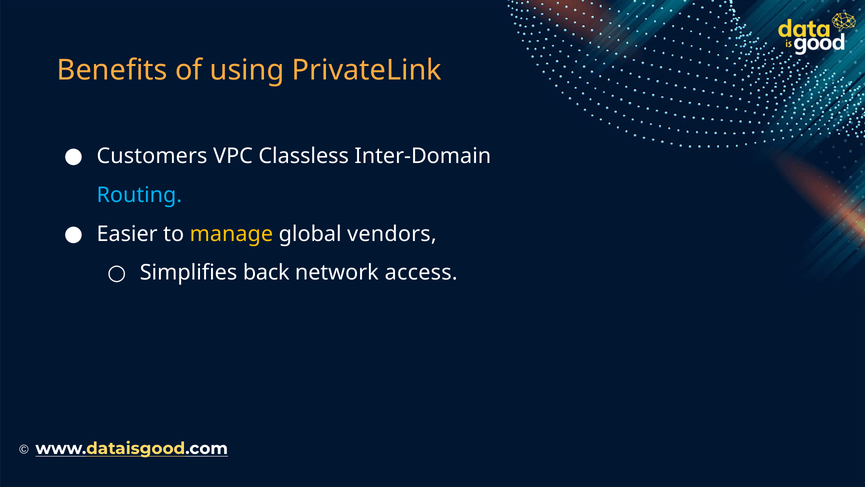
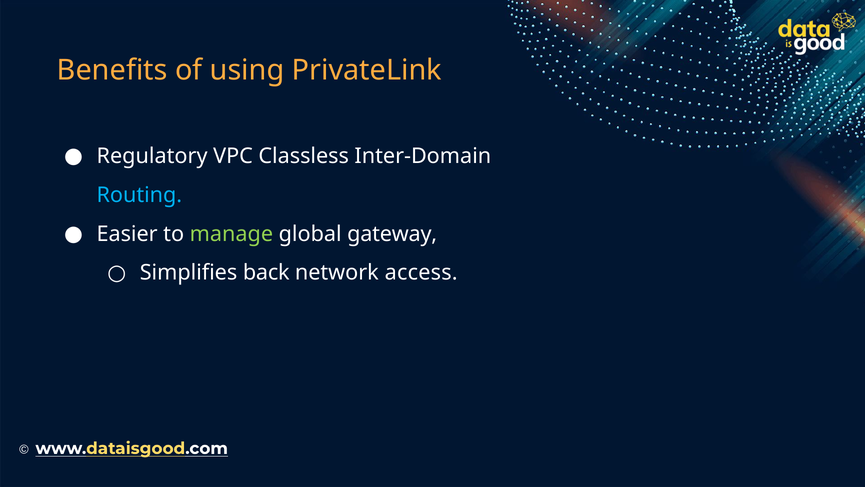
Customers: Customers -> Regulatory
manage colour: yellow -> light green
vendors: vendors -> gateway
